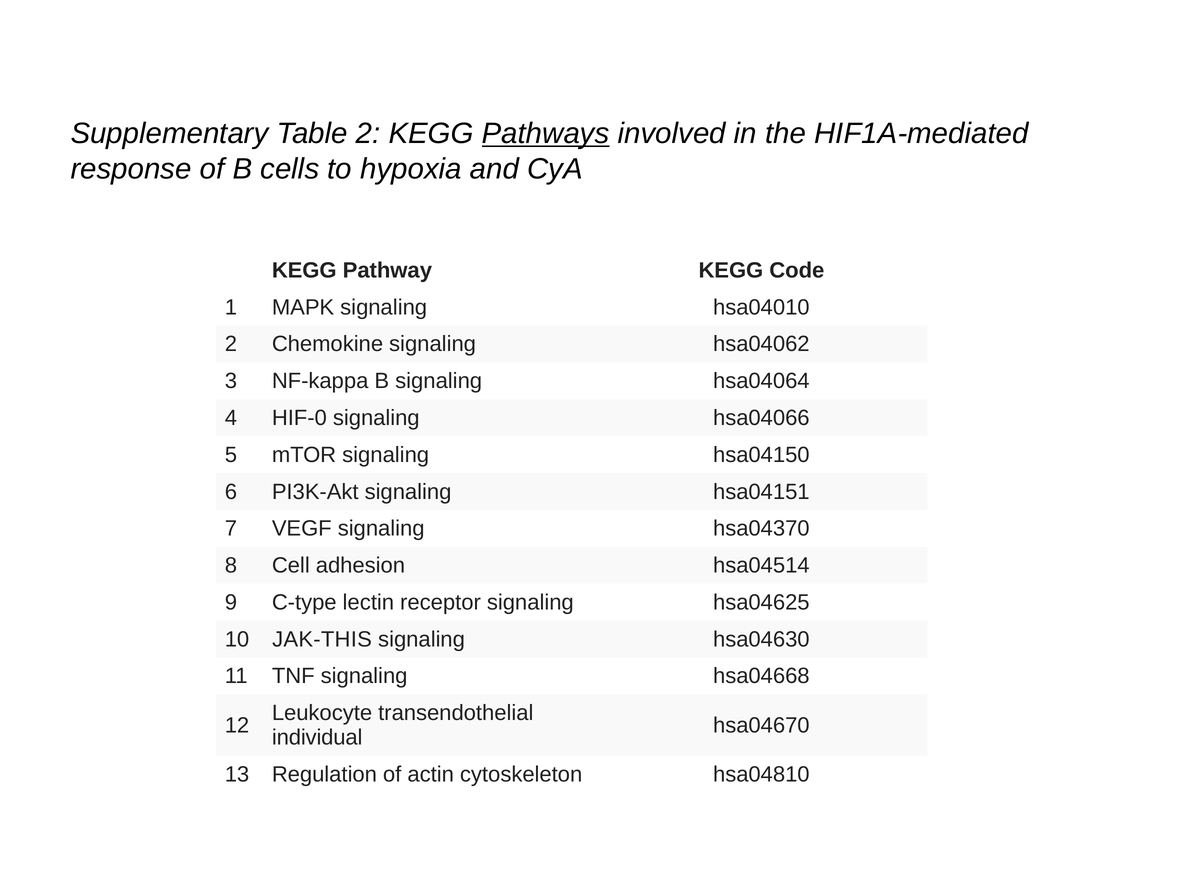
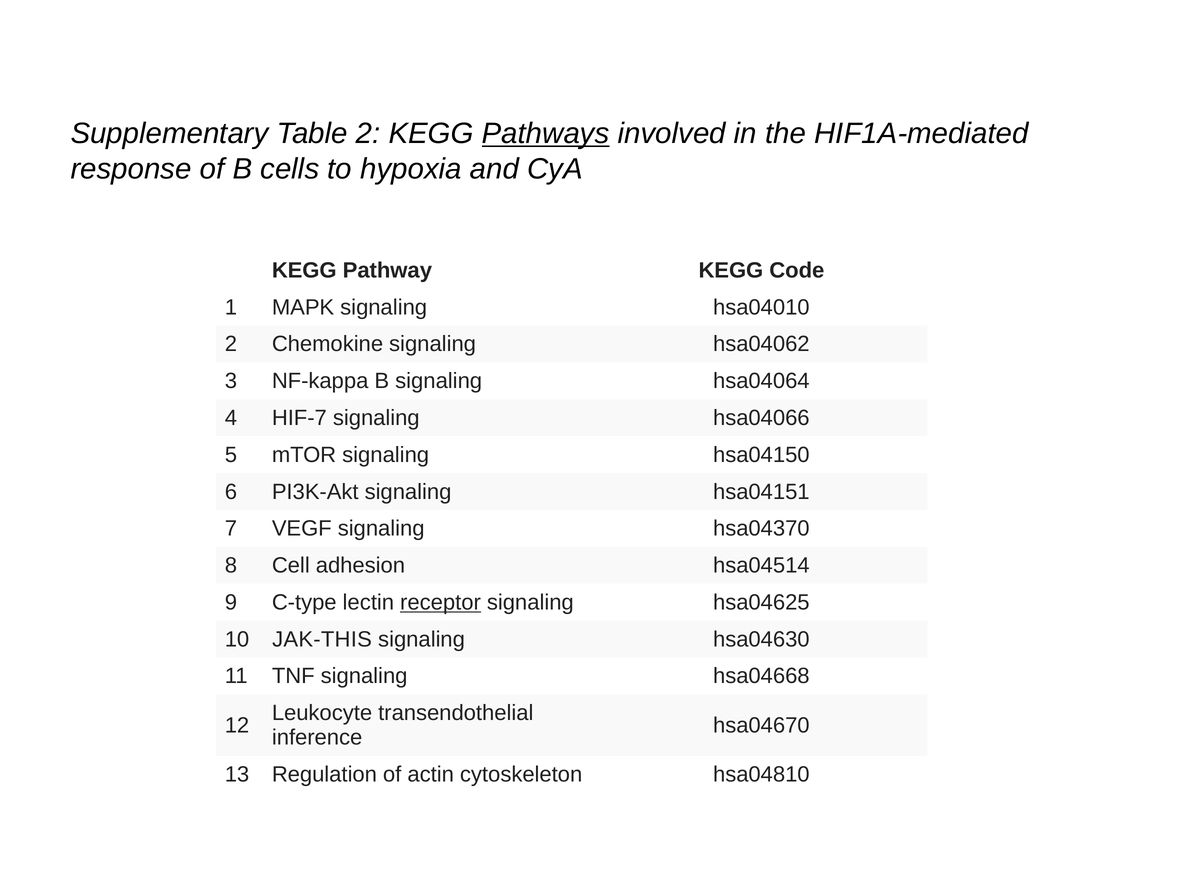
HIF-0: HIF-0 -> HIF-7
receptor underline: none -> present
individual: individual -> inference
